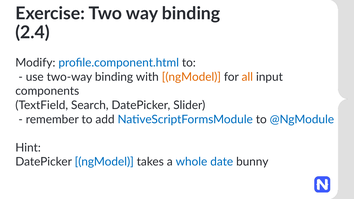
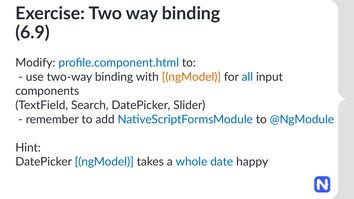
2.4: 2.4 -> 6.9
all colour: orange -> blue
bunny: bunny -> happy
